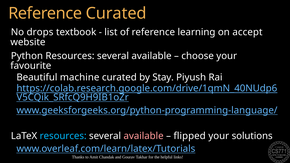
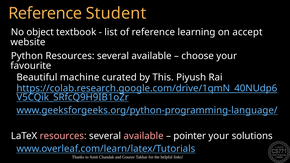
Reference Curated: Curated -> Student
drops: drops -> object
Stay: Stay -> This
resources at (63, 136) colour: light blue -> pink
flipped: flipped -> pointer
